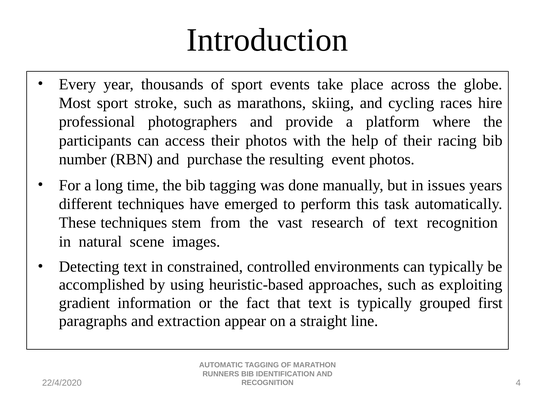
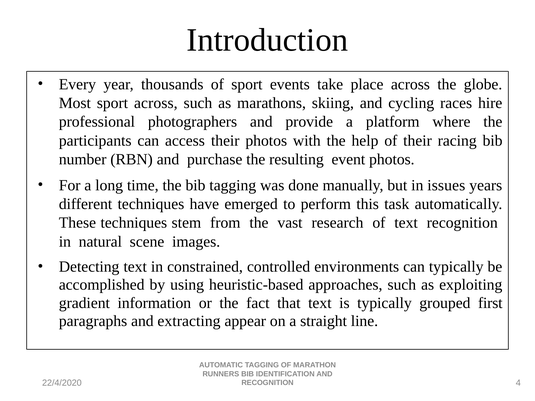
sport stroke: stroke -> across
extraction: extraction -> extracting
